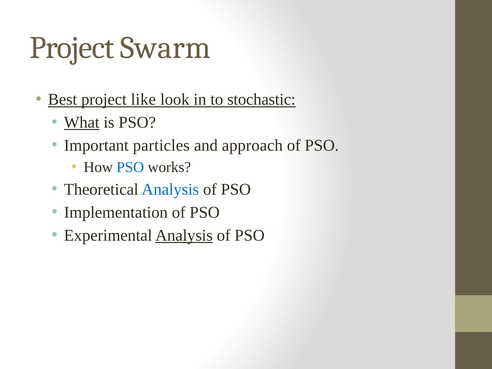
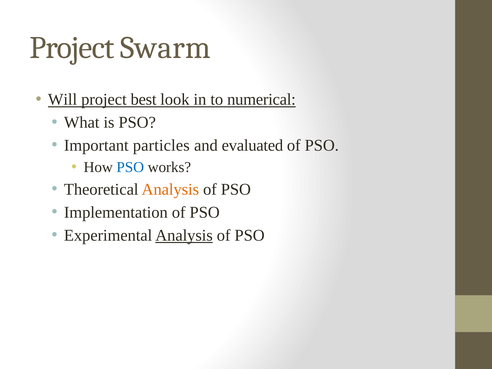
Best: Best -> Will
like: like -> best
stochastic: stochastic -> numerical
What underline: present -> none
approach: approach -> evaluated
Analysis at (170, 189) colour: blue -> orange
